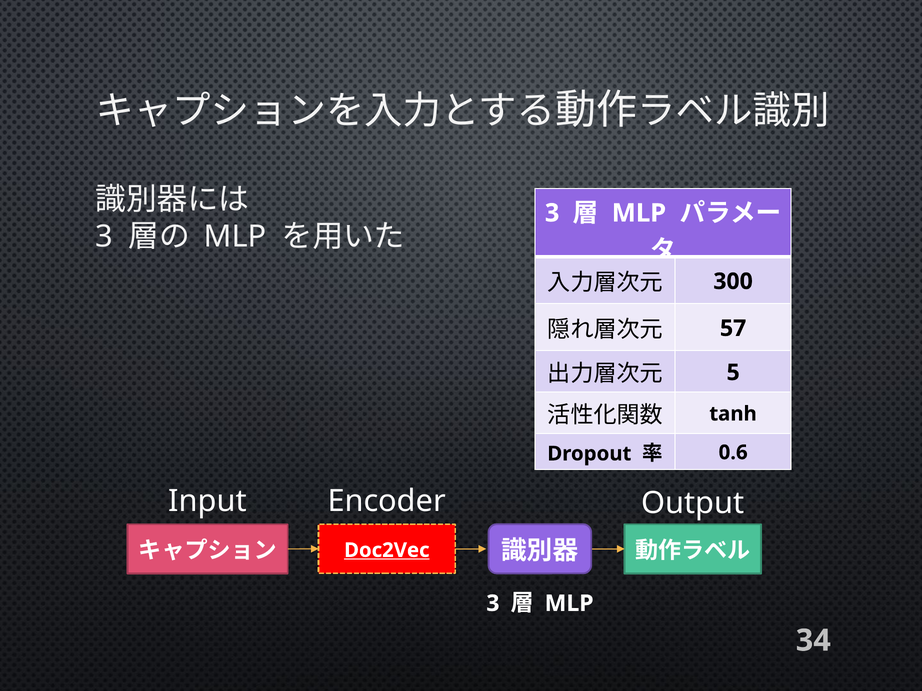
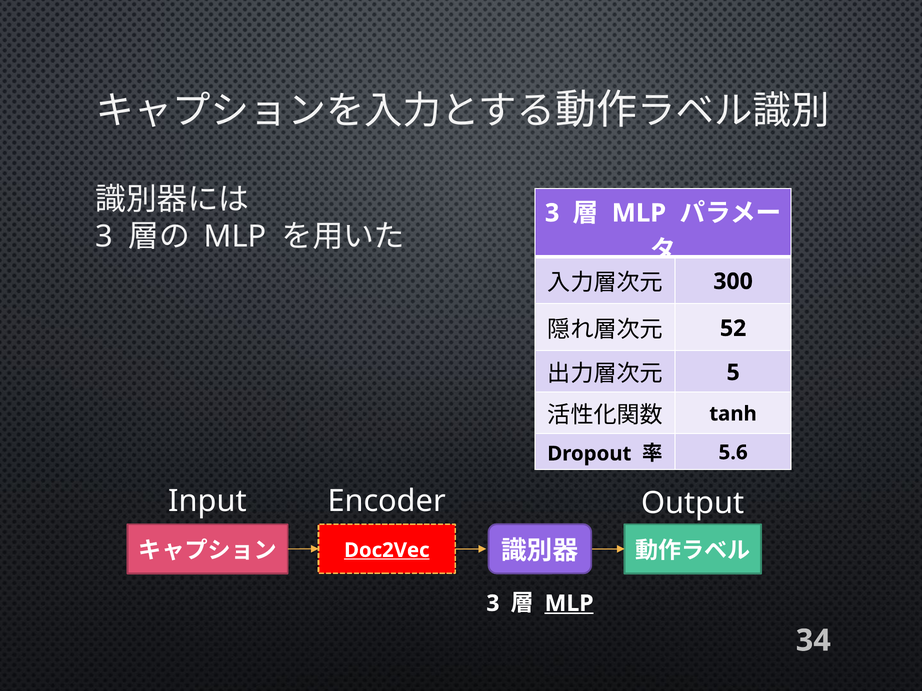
57: 57 -> 52
0.6: 0.6 -> 5.6
MLP at (569, 604) underline: none -> present
